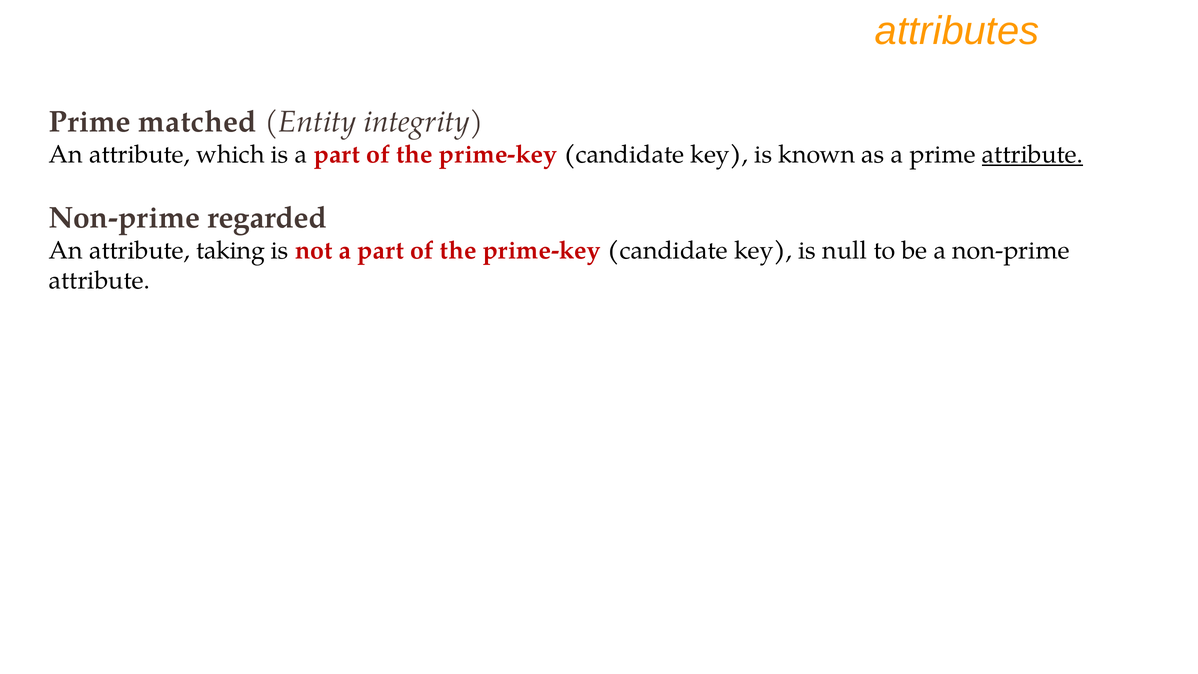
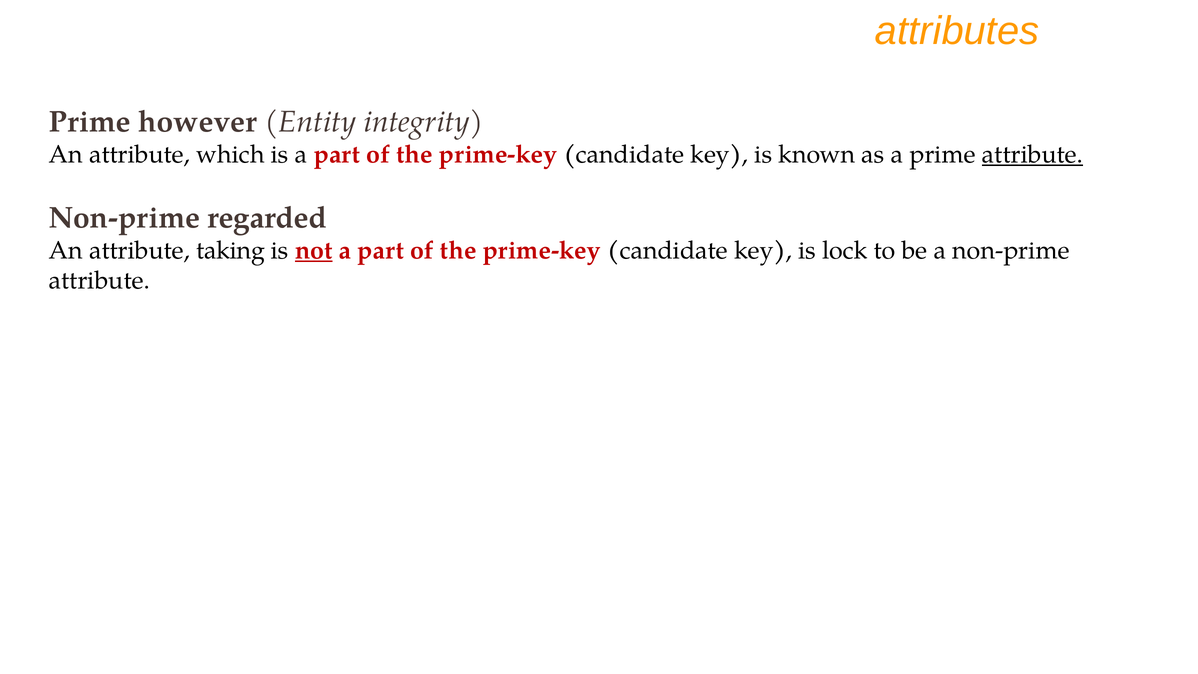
matched: matched -> however
not underline: none -> present
null: null -> lock
